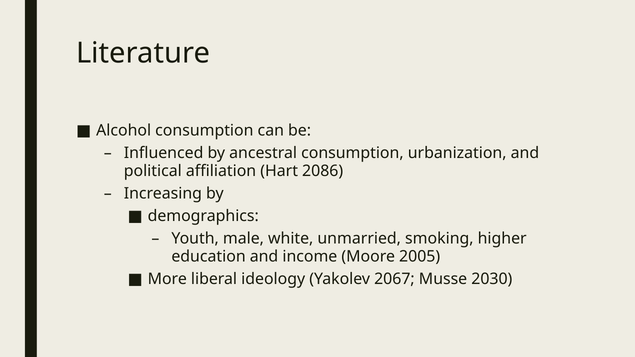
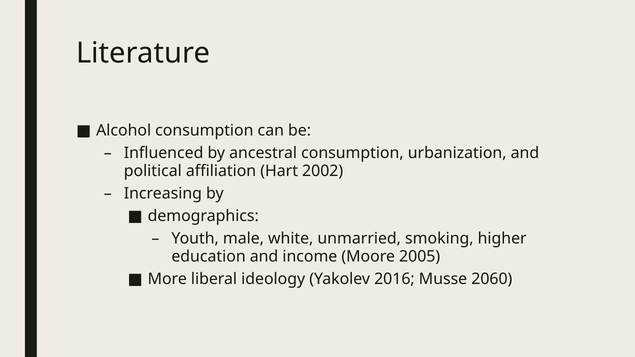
2086: 2086 -> 2002
2067: 2067 -> 2016
2030: 2030 -> 2060
